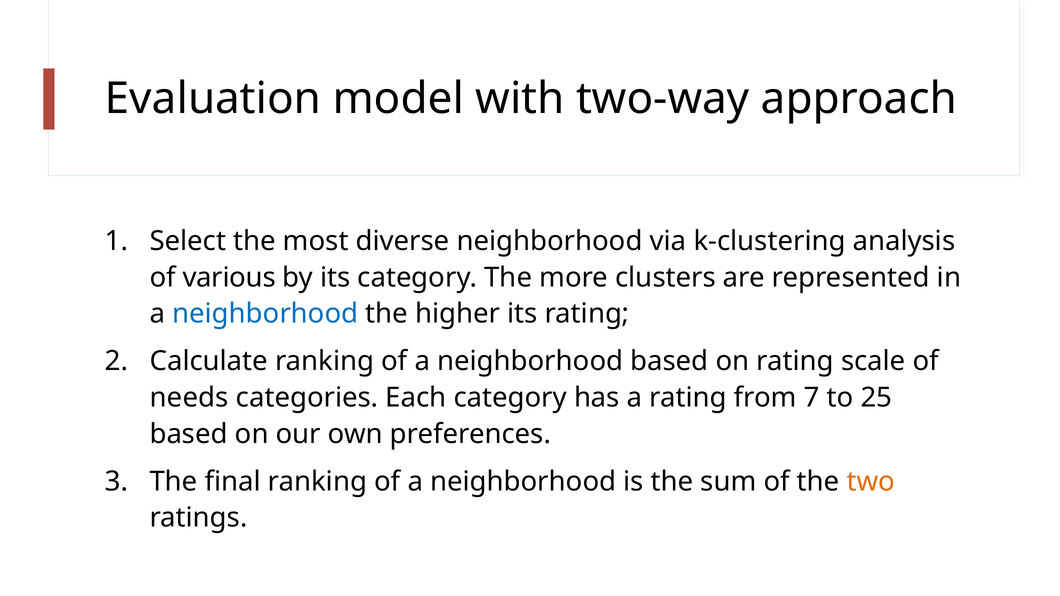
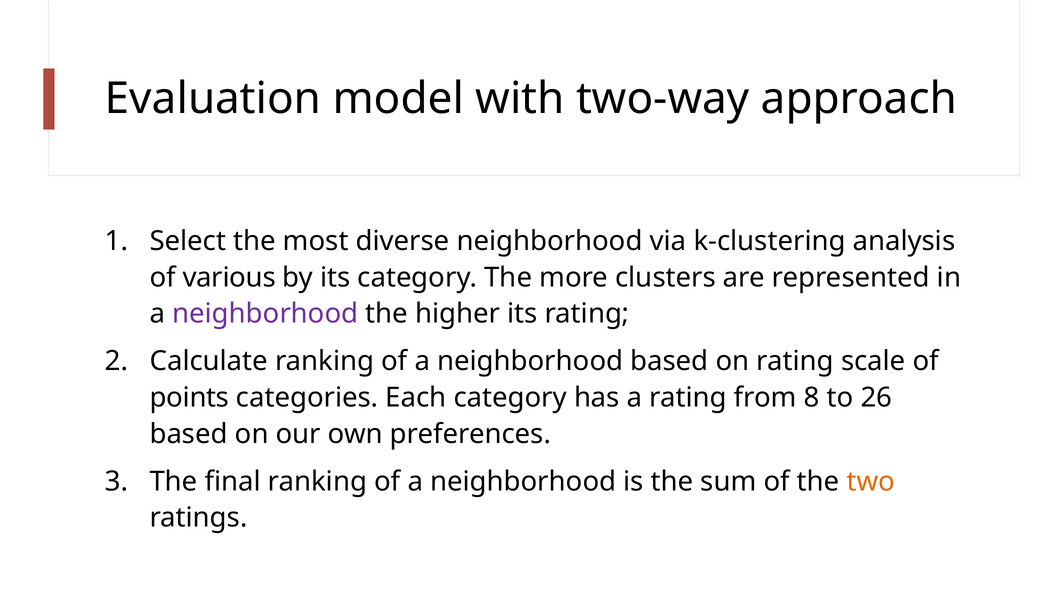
neighborhood at (265, 314) colour: blue -> purple
needs: needs -> points
7: 7 -> 8
25: 25 -> 26
